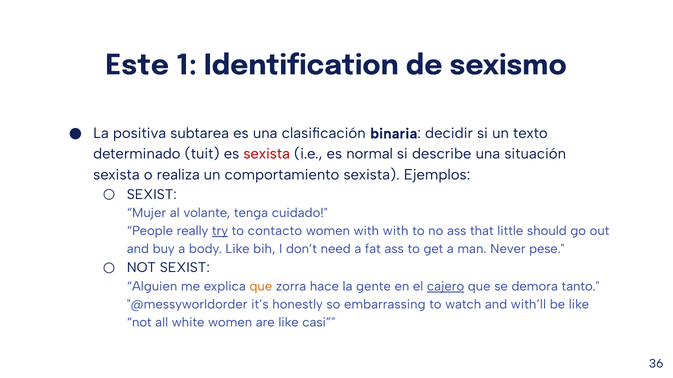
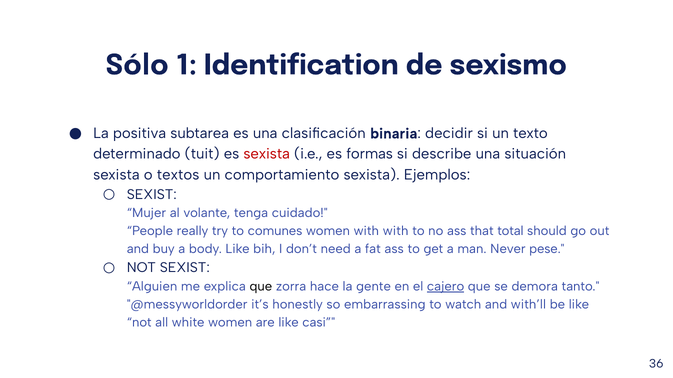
Este: Este -> Sólo
normal: normal -> formas
realiza: realiza -> textos
try underline: present -> none
contacto: contacto -> comunes
little: little -> total
que at (261, 287) colour: orange -> black
